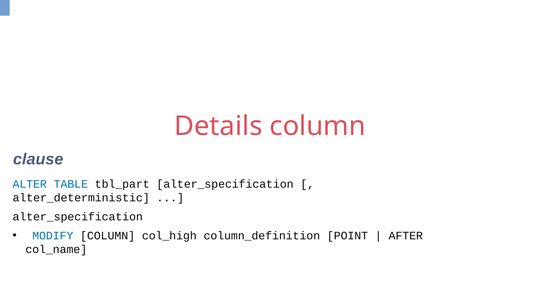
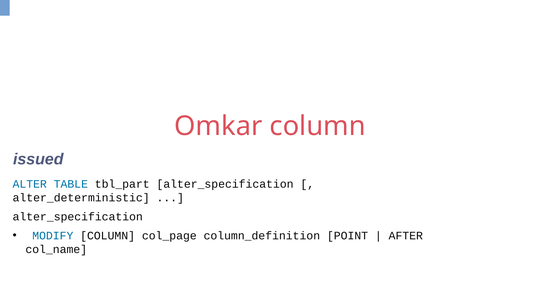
Details: Details -> Omkar
clause: clause -> issued
col_high: col_high -> col_page
